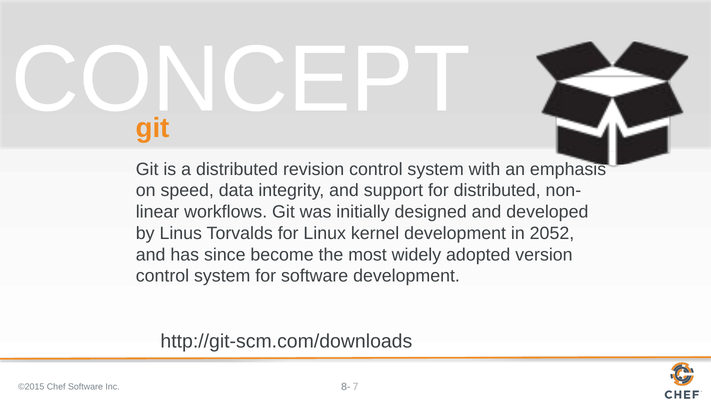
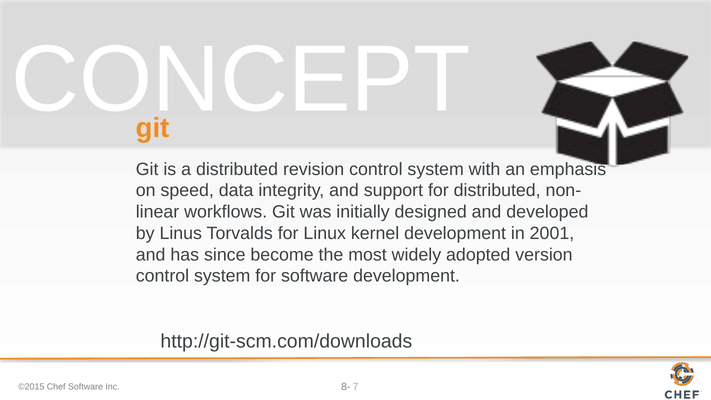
2052: 2052 -> 2001
